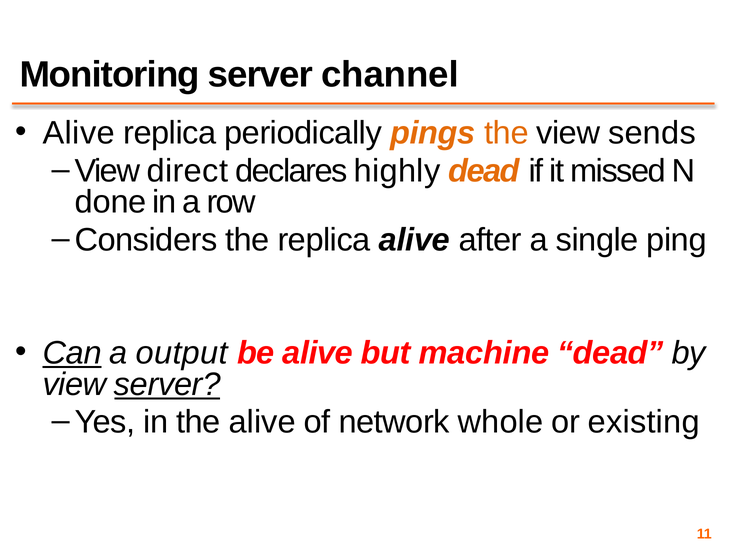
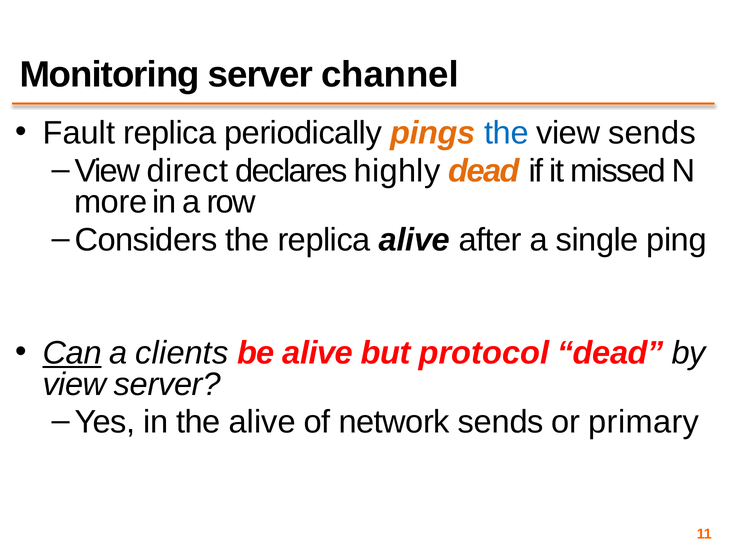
Alive at (79, 133): Alive -> Fault
the at (506, 133) colour: orange -> blue
done: done -> more
output: output -> clients
machine: machine -> protocol
server at (167, 385) underline: present -> none
network whole: whole -> sends
existing: existing -> primary
